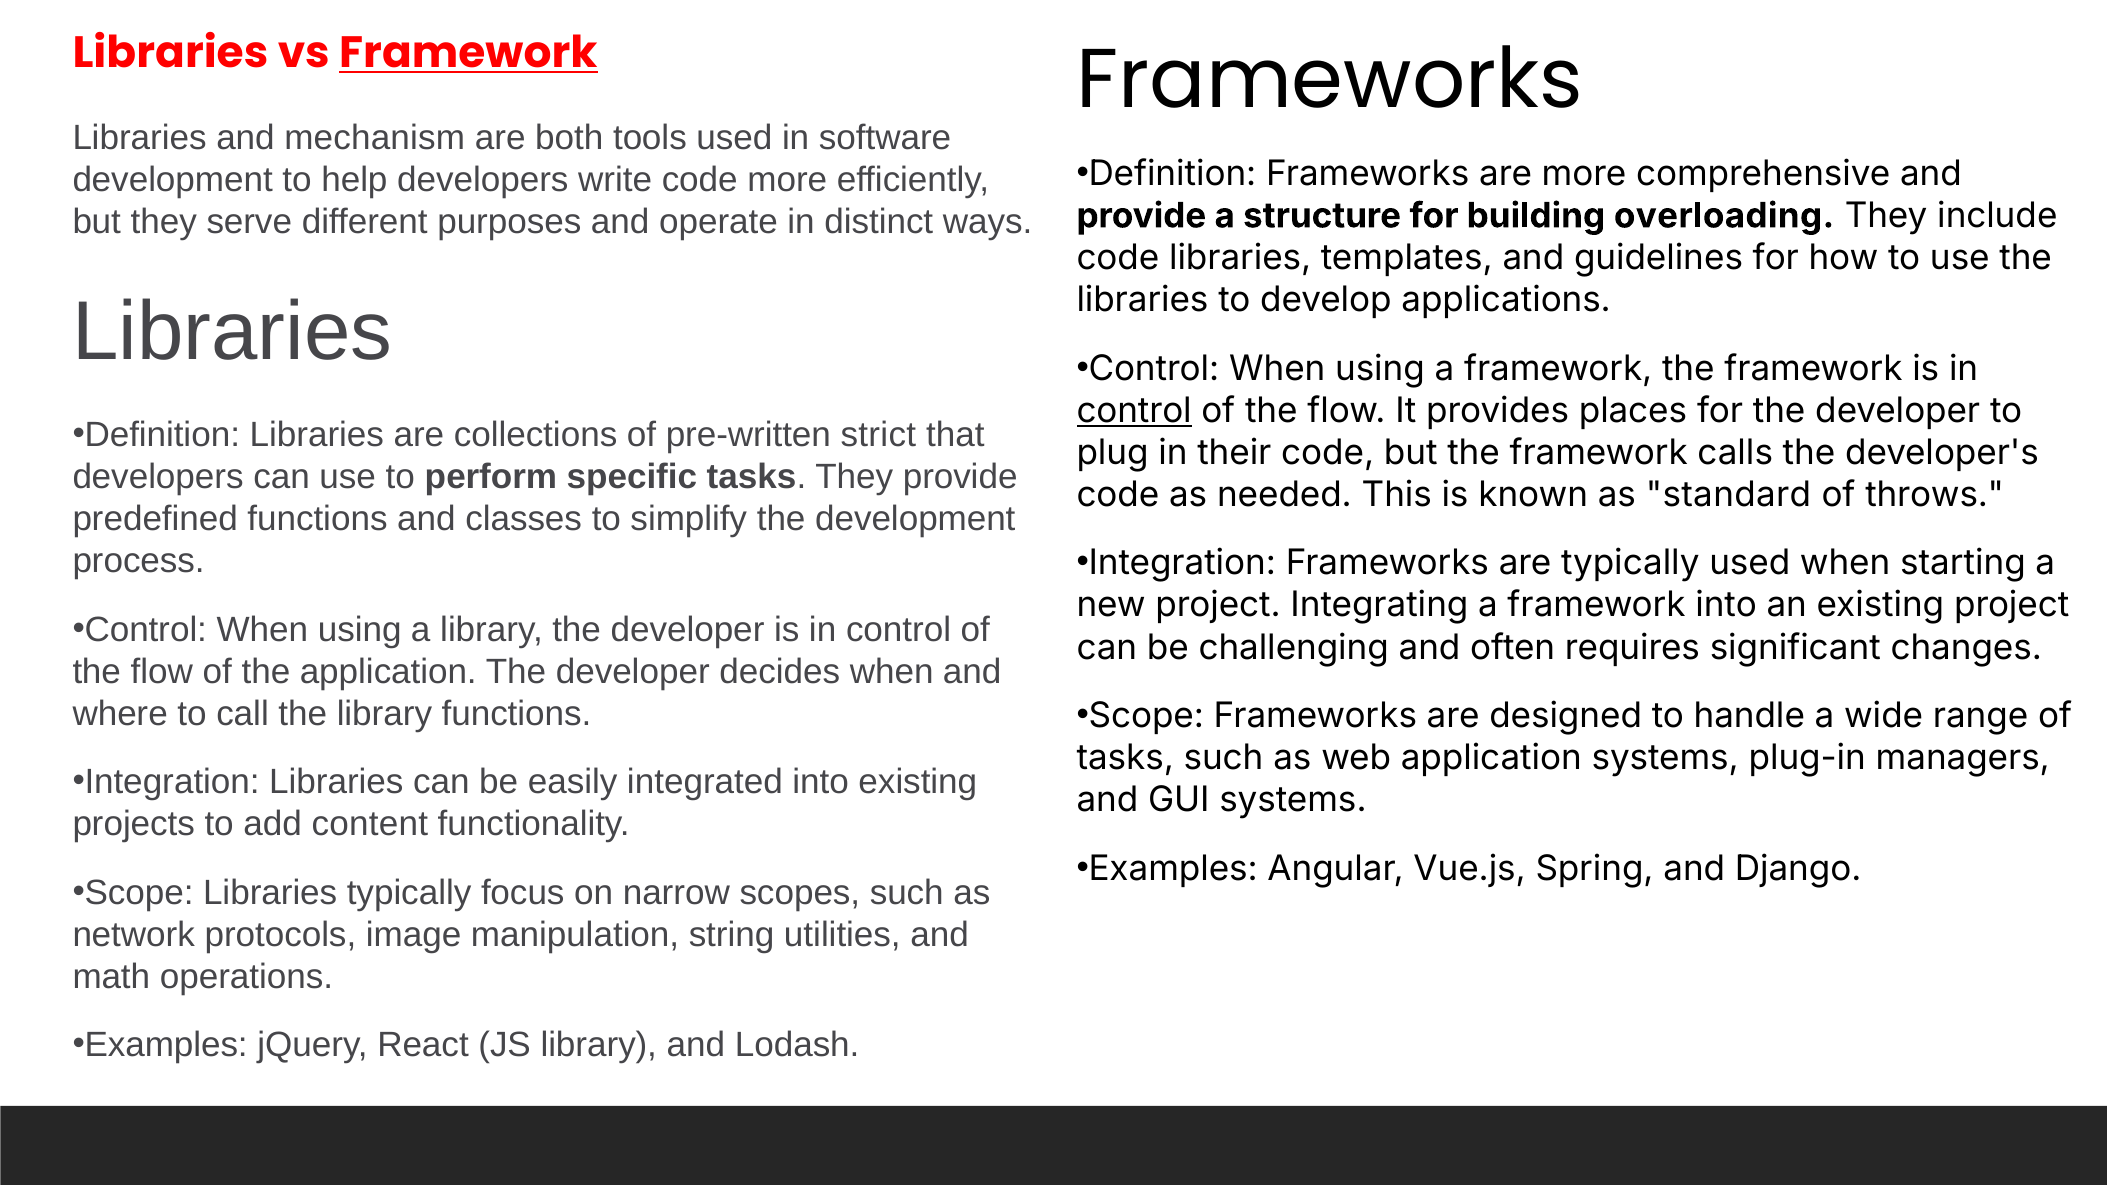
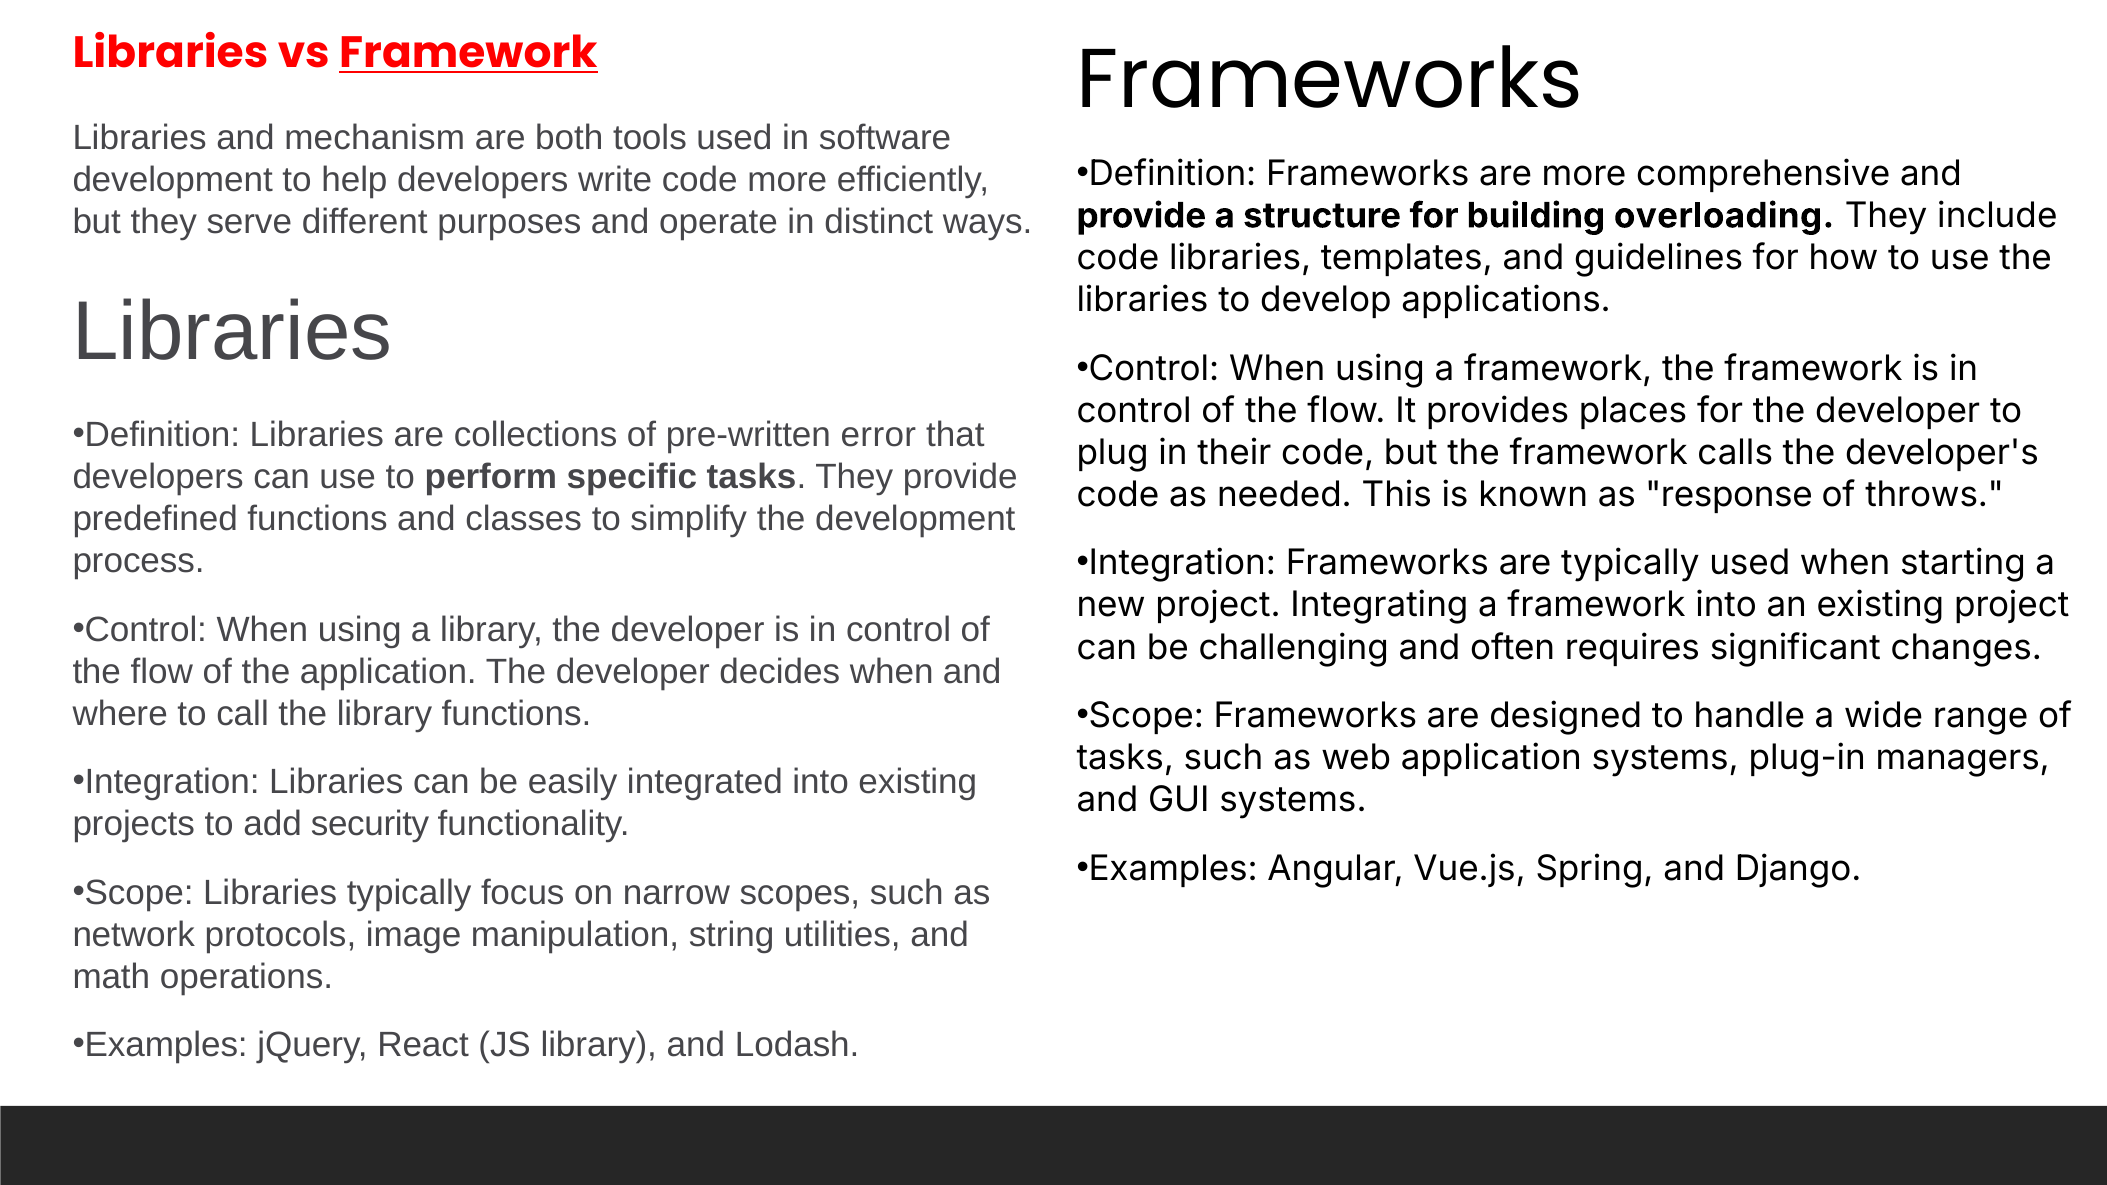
control at (1134, 411) underline: present -> none
strict: strict -> error
standard: standard -> response
content: content -> security
